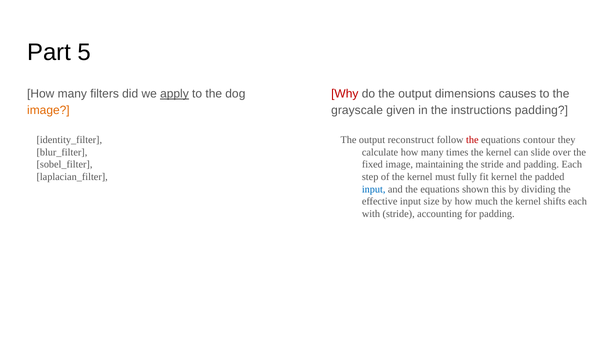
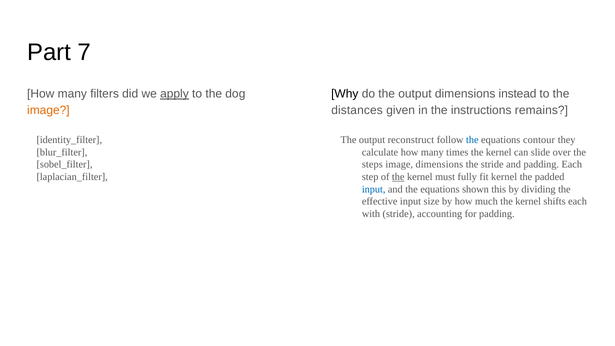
5: 5 -> 7
Why colour: red -> black
causes: causes -> instead
grayscale: grayscale -> distances
instructions padding: padding -> remains
the at (472, 140) colour: red -> blue
fixed: fixed -> steps
image maintaining: maintaining -> dimensions
the at (398, 177) underline: none -> present
